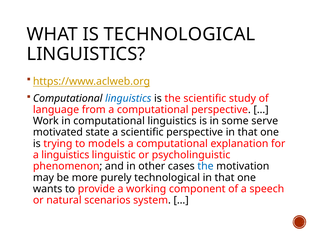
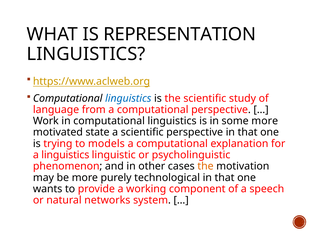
IS TECHNOLOGICAL: TECHNOLOGICAL -> REPRESENTATION
some serve: serve -> more
the at (206, 166) colour: blue -> orange
scenarios: scenarios -> networks
